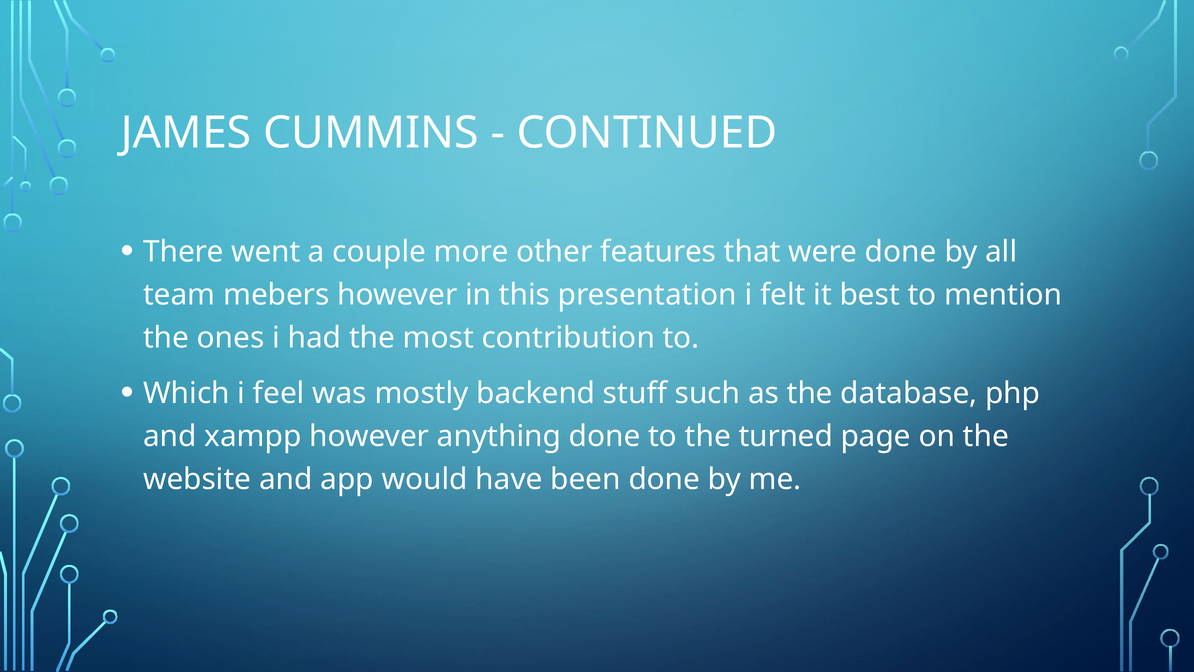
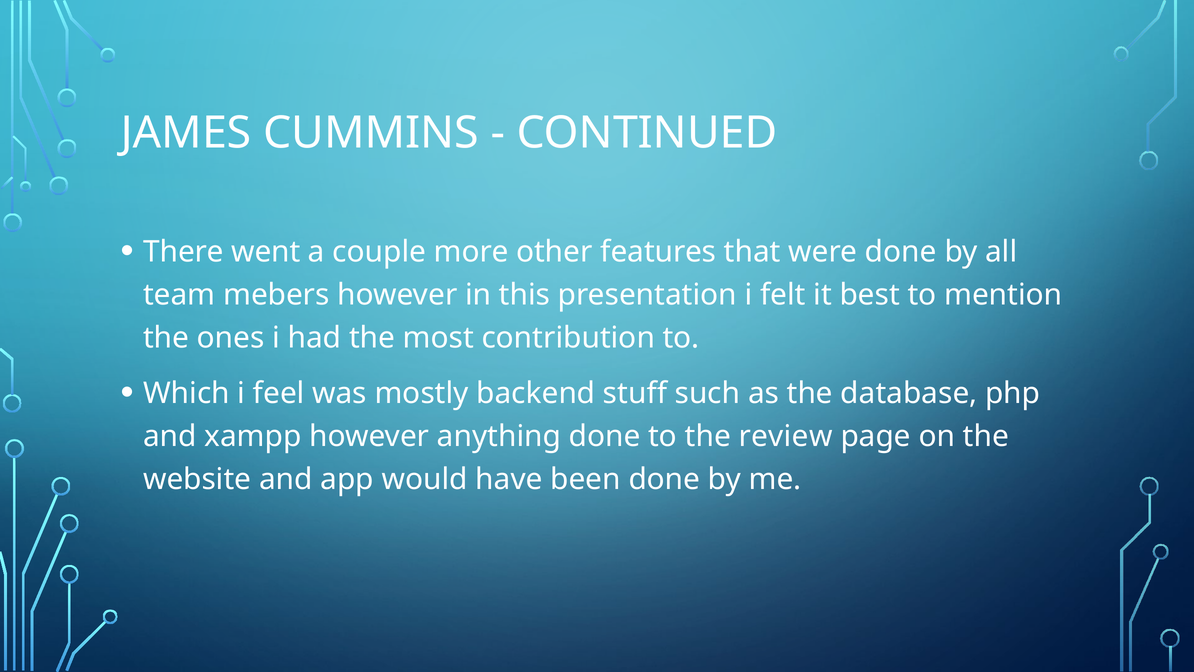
turned: turned -> review
